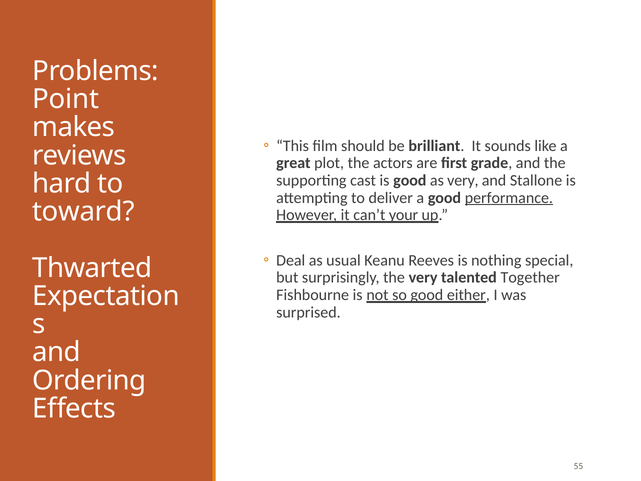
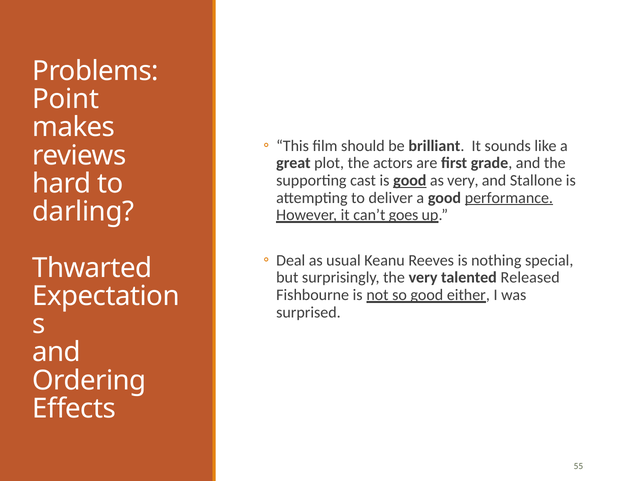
good at (410, 180) underline: none -> present
toward: toward -> darling
your: your -> goes
Together: Together -> Released
